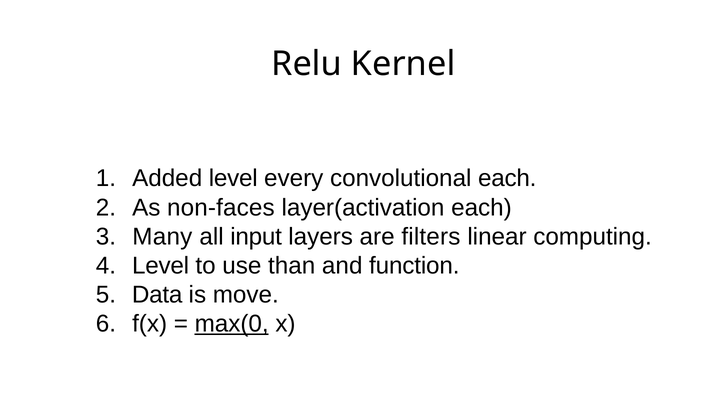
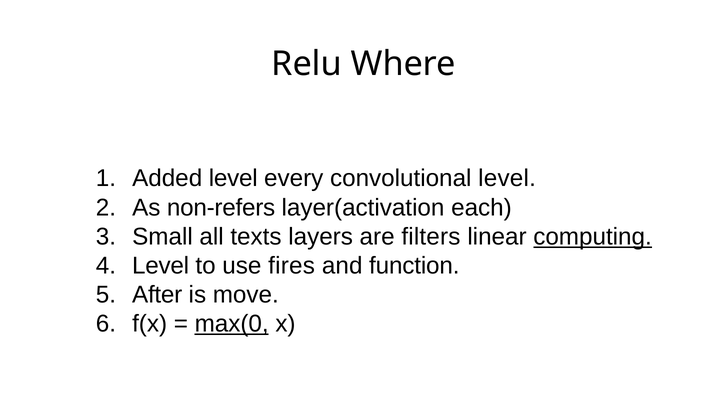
Kernel: Kernel -> Where
convolutional each: each -> level
non-faces: non-faces -> non-refers
Many: Many -> Small
input: input -> texts
computing underline: none -> present
than: than -> fires
Data: Data -> After
